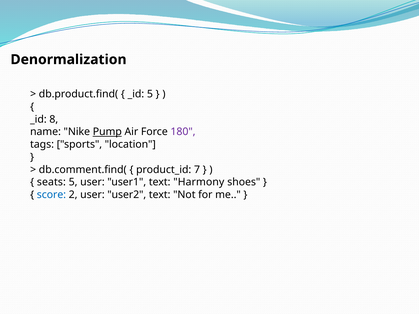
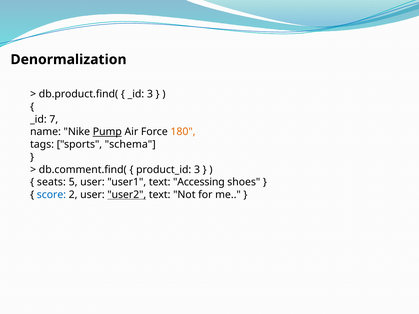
_id 5: 5 -> 3
8: 8 -> 7
180 colour: purple -> orange
location: location -> schema
product_id 7: 7 -> 3
Harmony: Harmony -> Accessing
user2 underline: none -> present
